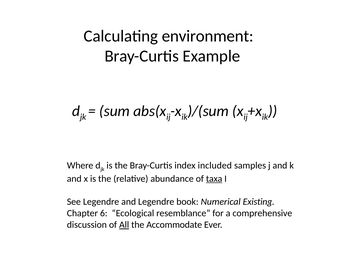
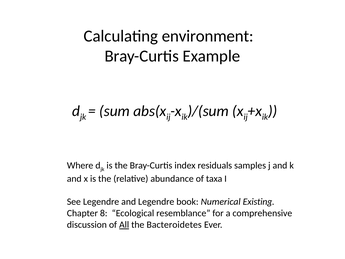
included: included -> residuals
taxa underline: present -> none
6: 6 -> 8
Accommodate: Accommodate -> Bacteroidetes
